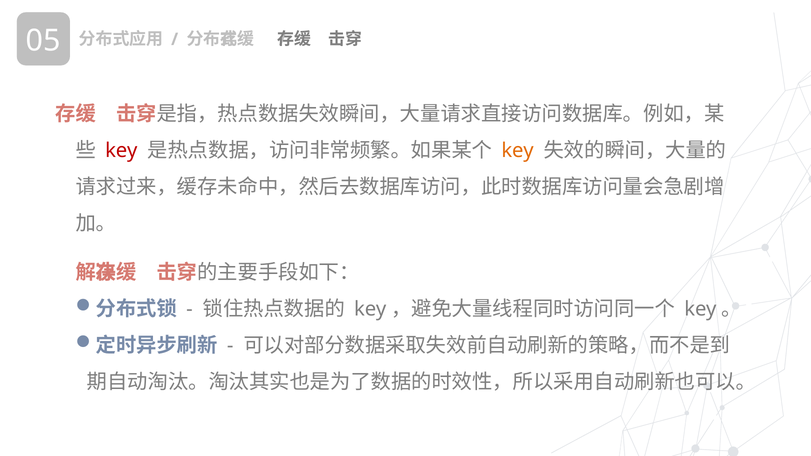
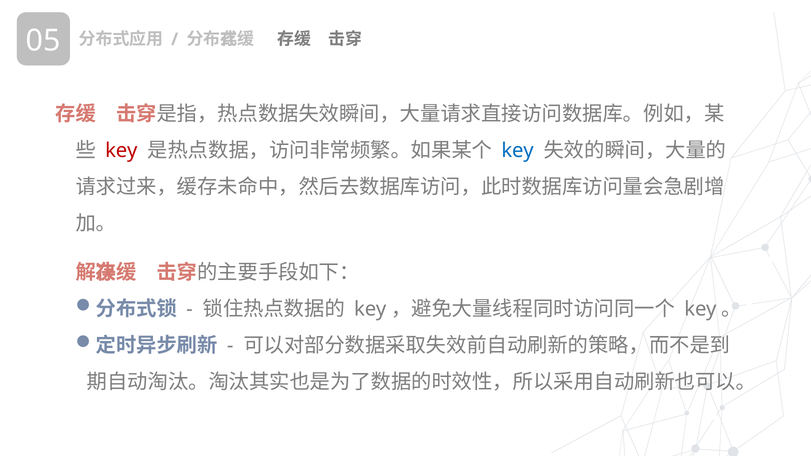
key at (518, 151) colour: orange -> blue
